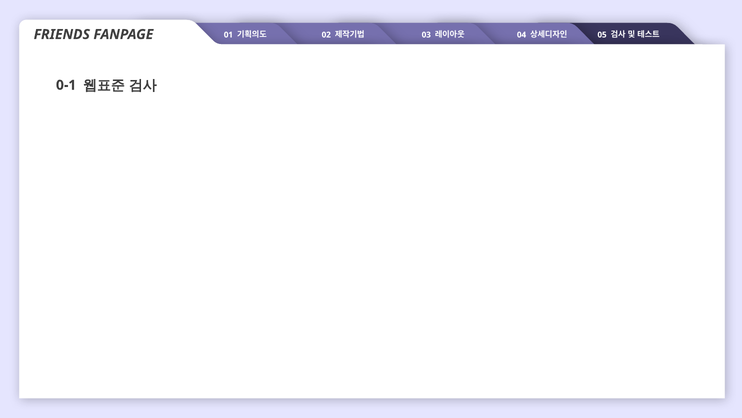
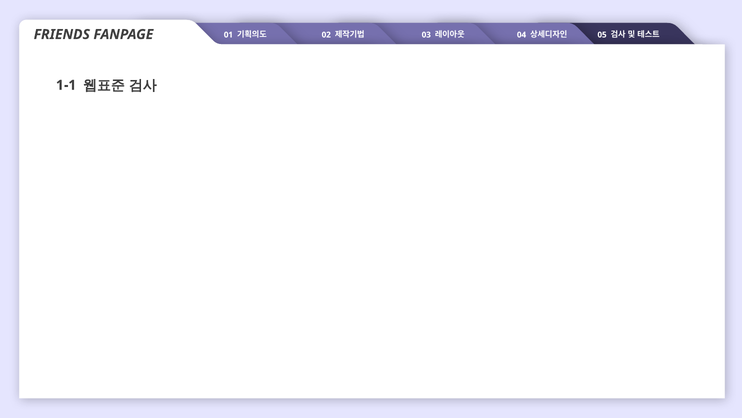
0-1: 0-1 -> 1-1
